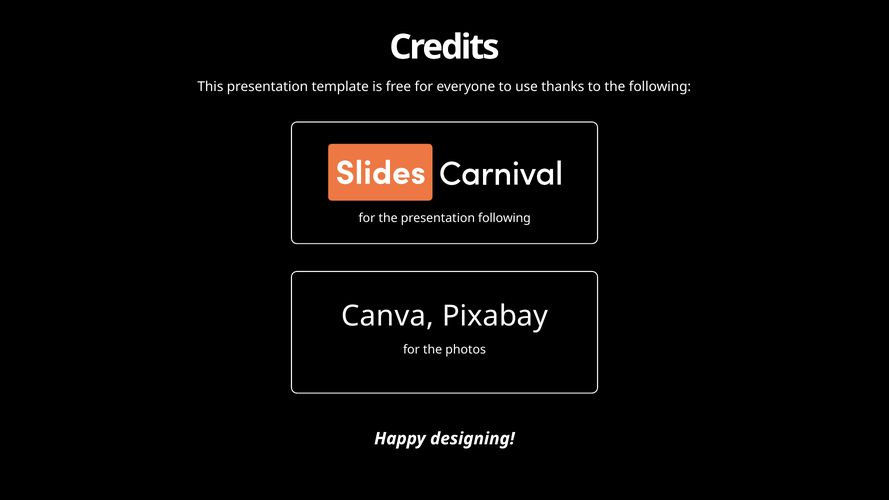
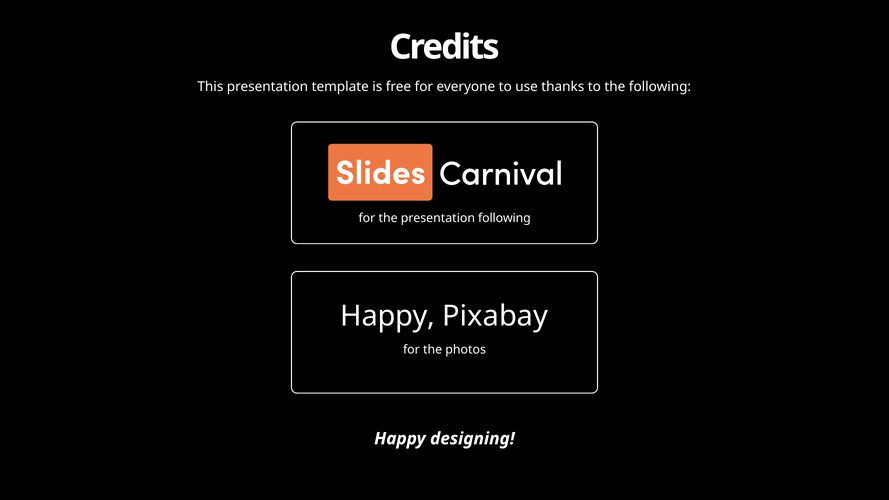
Canva at (388, 316): Canva -> Happy
